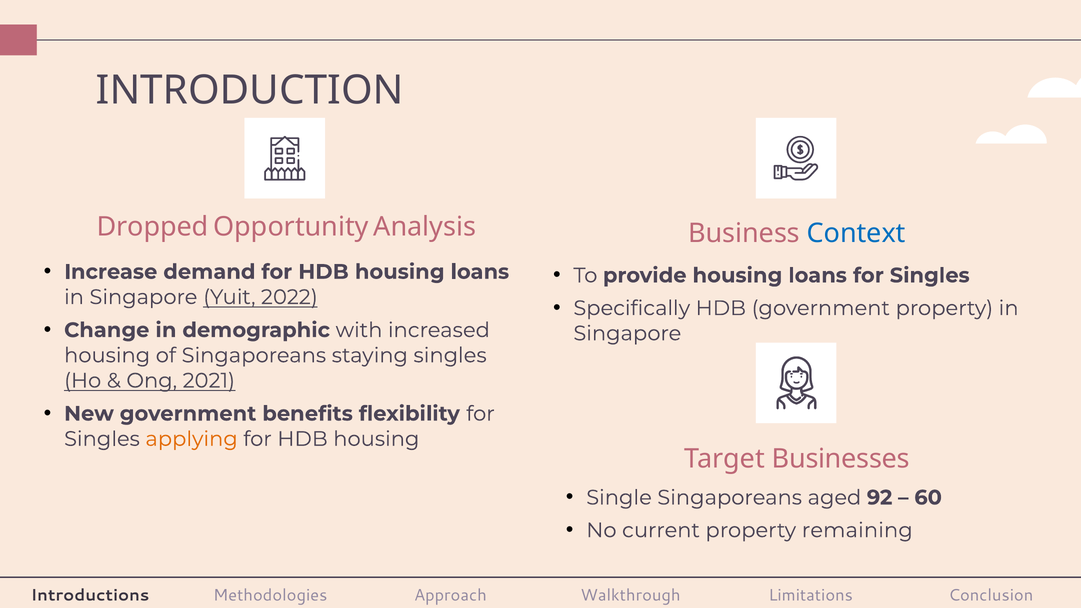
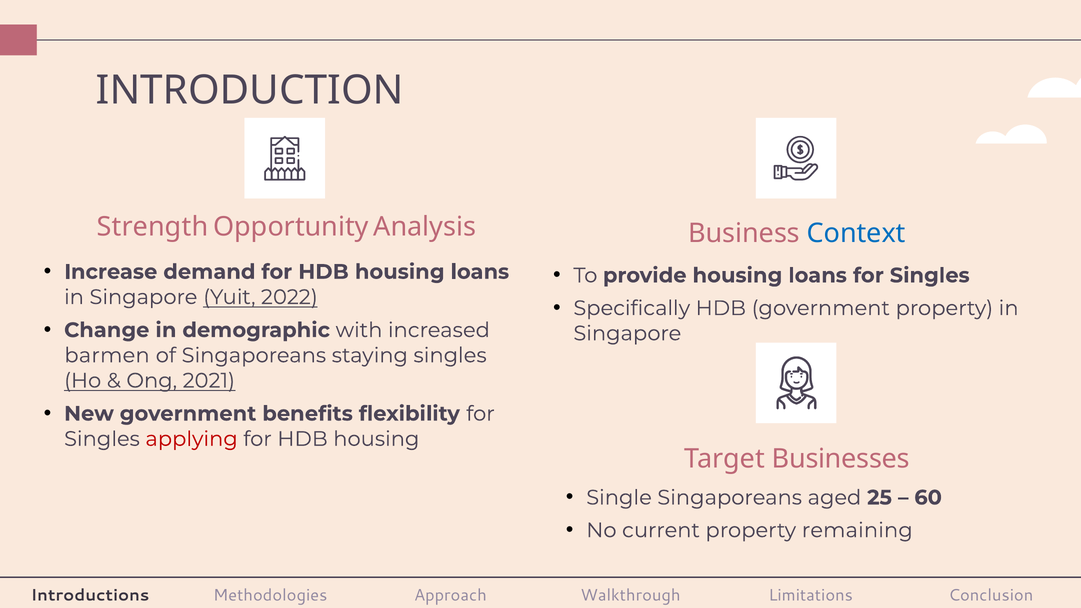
Dropped: Dropped -> Strength
housing at (107, 355): housing -> barmen
applying colour: orange -> red
92: 92 -> 25
